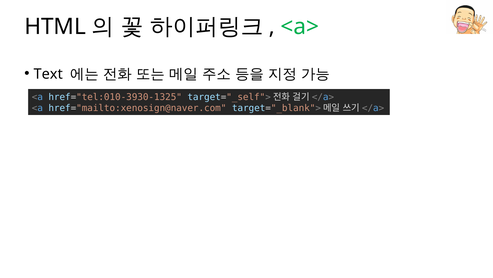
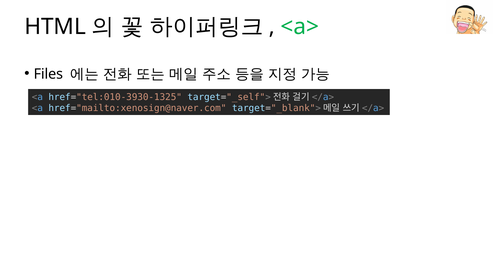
Text: Text -> Files
